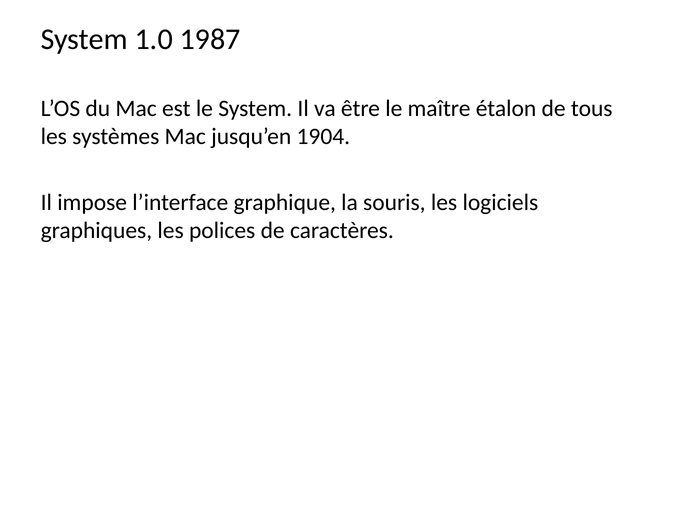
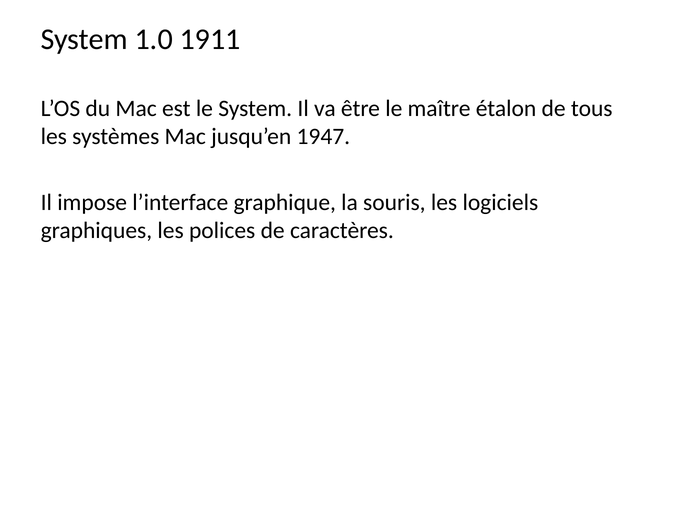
1987: 1987 -> 1911
1904: 1904 -> 1947
